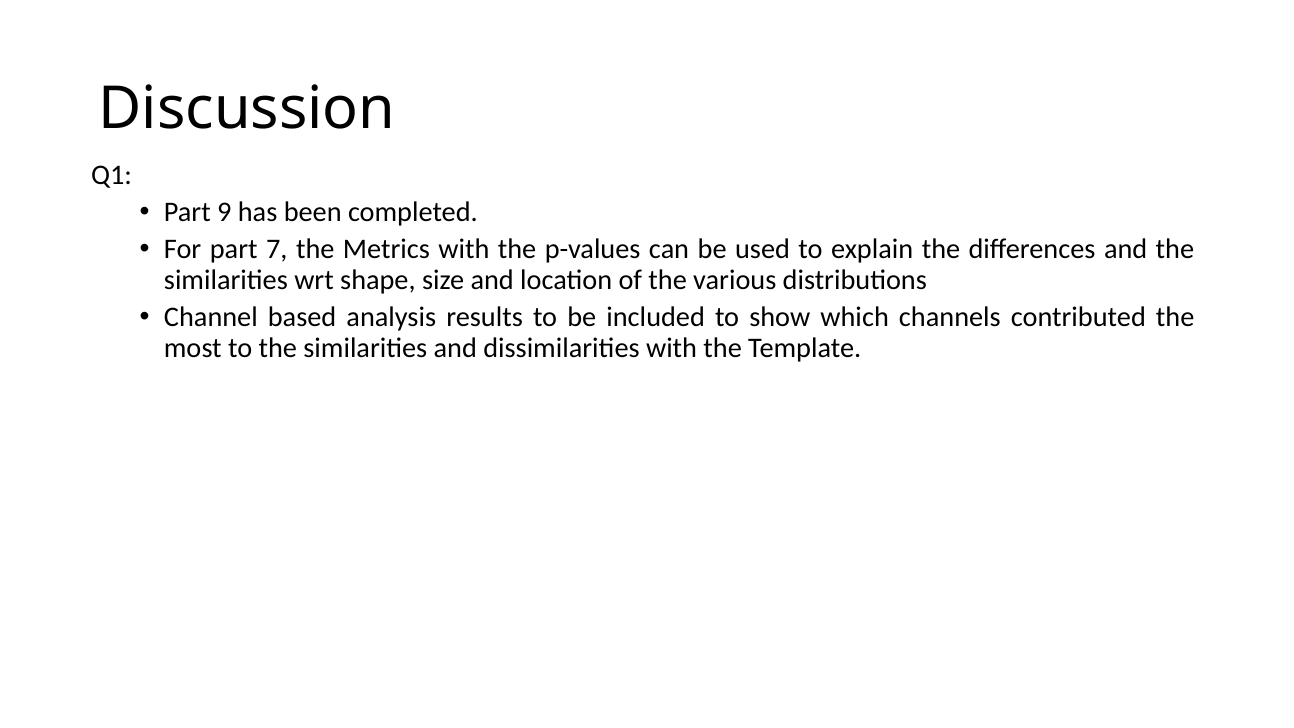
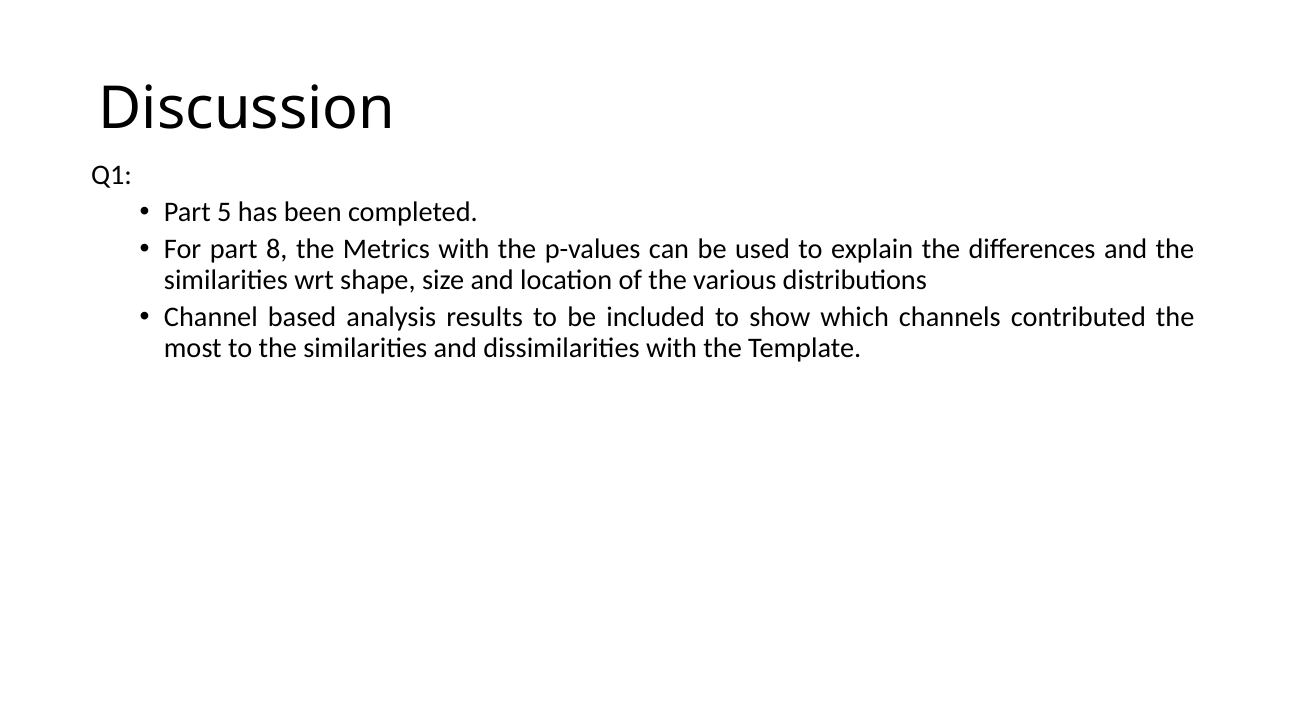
9: 9 -> 5
7: 7 -> 8
